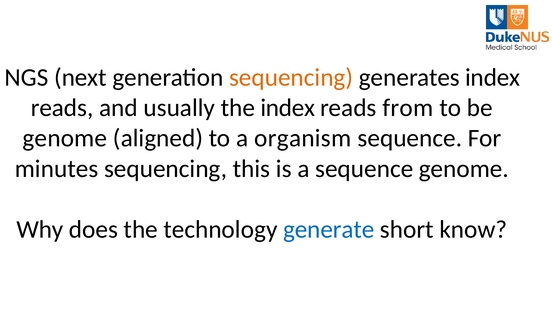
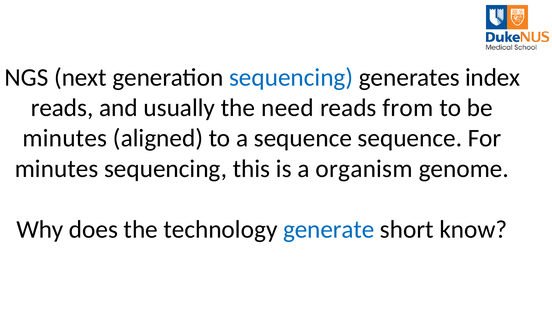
sequencing at (291, 77) colour: orange -> blue
the index: index -> need
genome at (65, 138): genome -> minutes
a organism: organism -> sequence
a sequence: sequence -> organism
